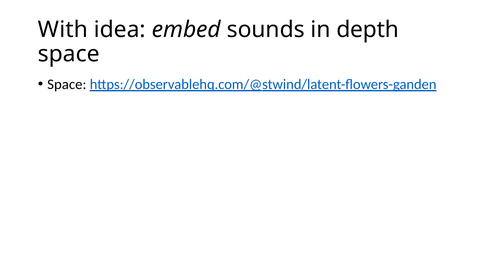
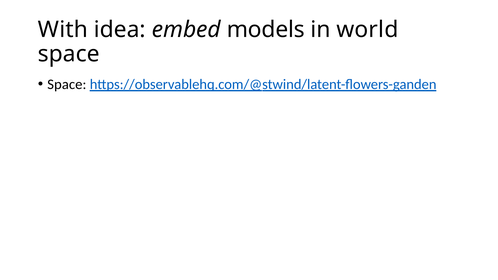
sounds: sounds -> models
depth: depth -> world
